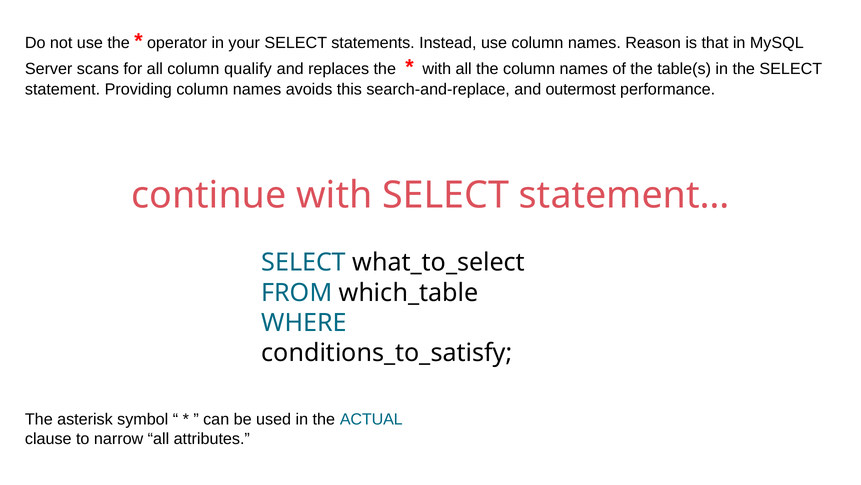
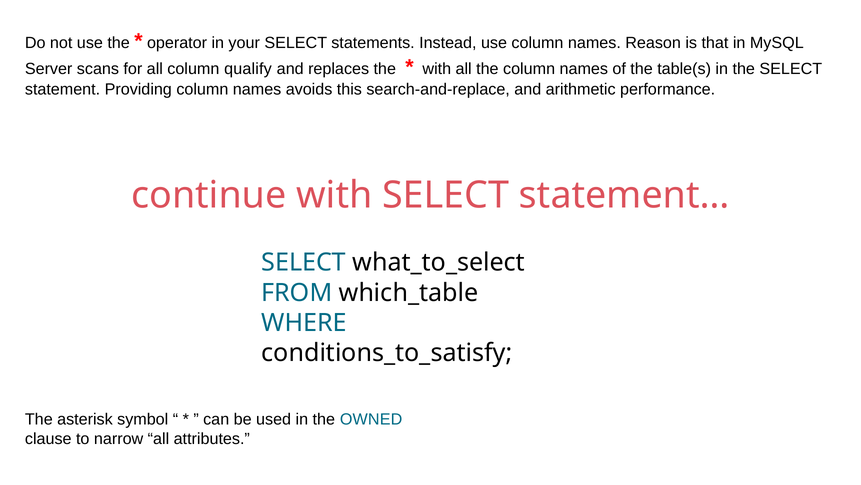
outermost: outermost -> arithmetic
ACTUAL: ACTUAL -> OWNED
